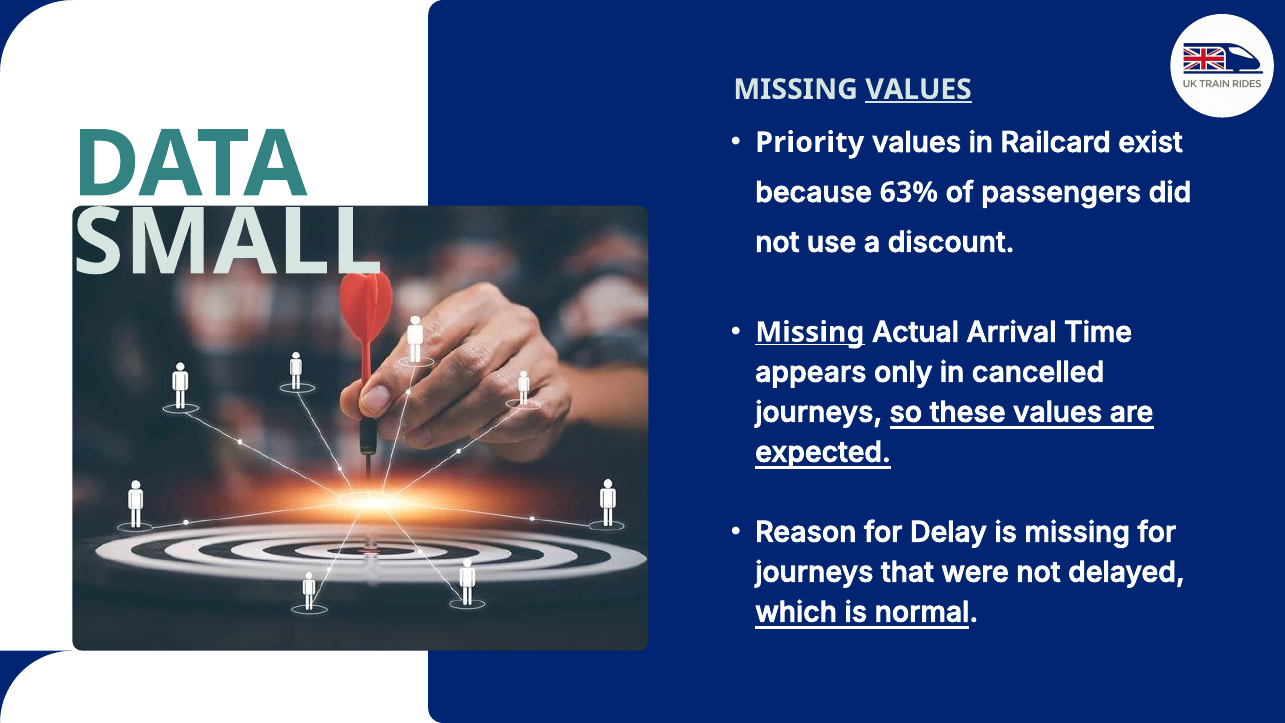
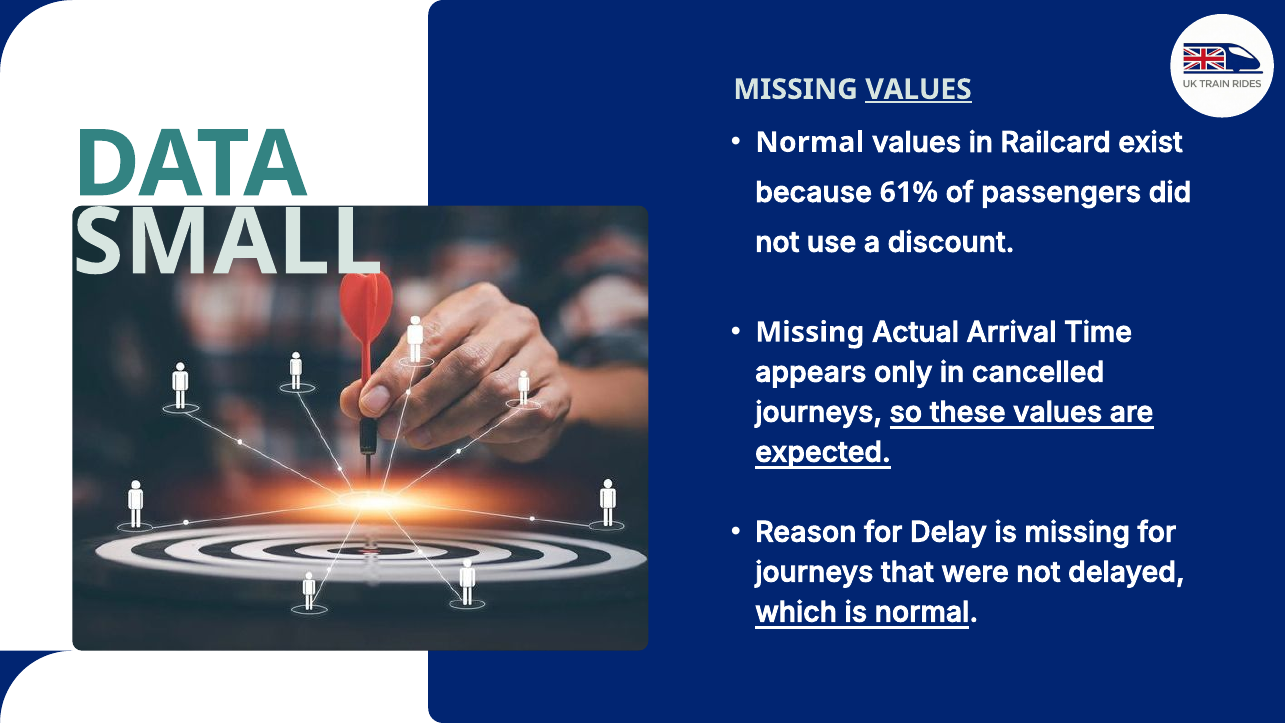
Priority at (810, 142): Priority -> Normal
63%: 63% -> 61%
Missing at (810, 332) underline: present -> none
